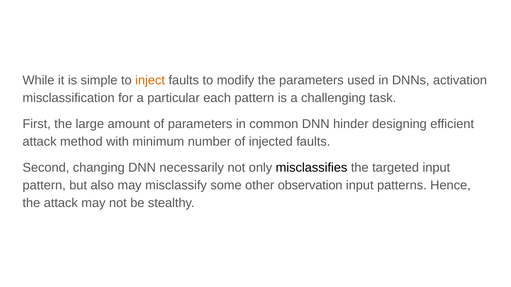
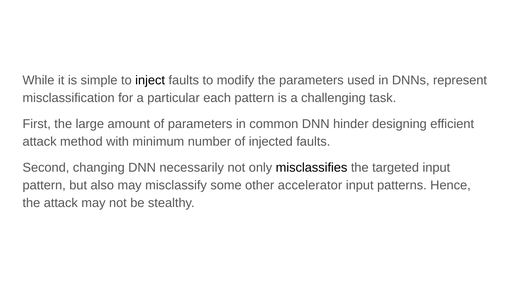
inject colour: orange -> black
activation: activation -> represent
observation: observation -> accelerator
